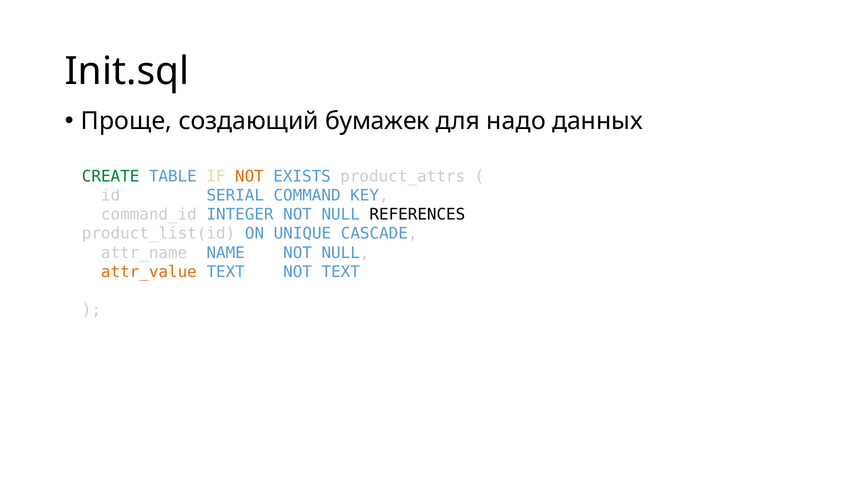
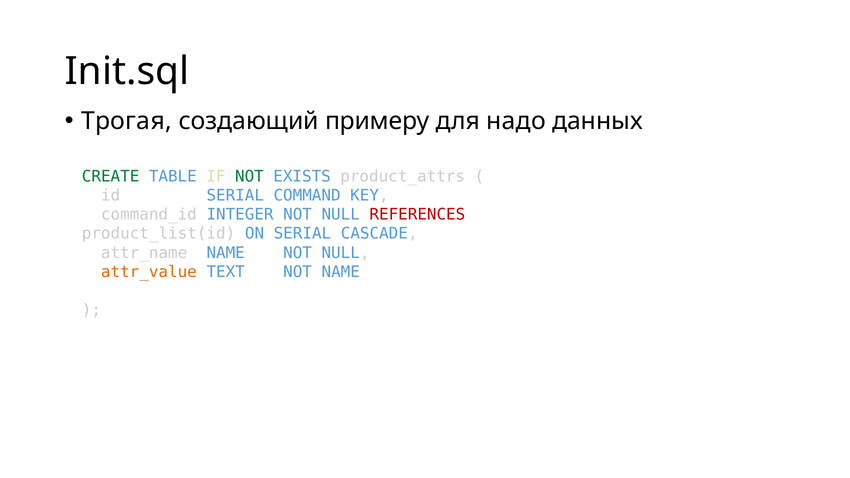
Проще: Проще -> Трогая
бумажек: бумажек -> примеру
NOT at (249, 176) colour: orange -> green
REFERENCES colour: black -> red
ON UNIQUE: UNIQUE -> SERIAL
NOT TEXT: TEXT -> NAME
